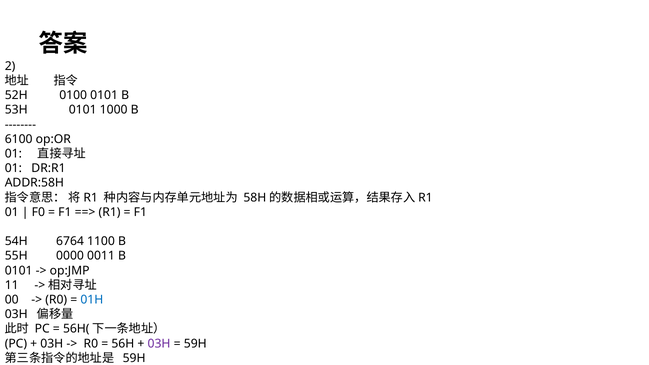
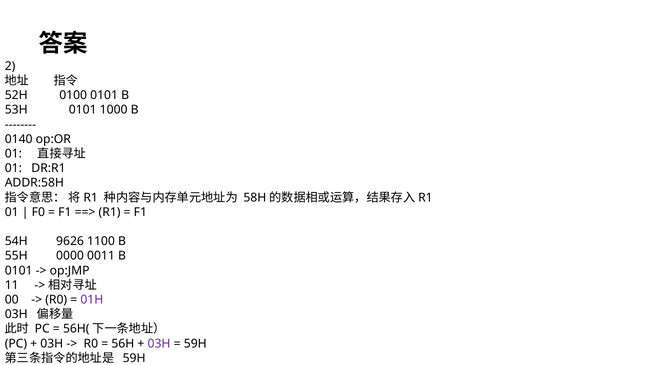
6100: 6100 -> 0140
6764: 6764 -> 9626
01H colour: blue -> purple
